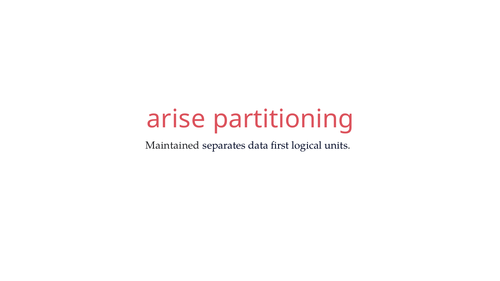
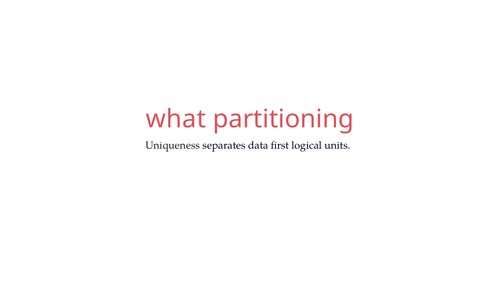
arise: arise -> what
Maintained: Maintained -> Uniqueness
